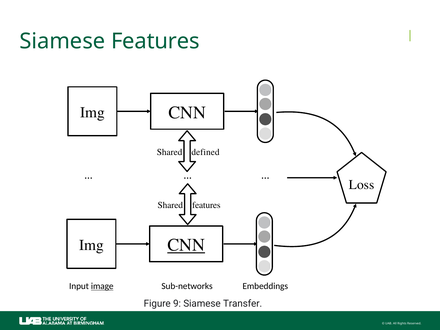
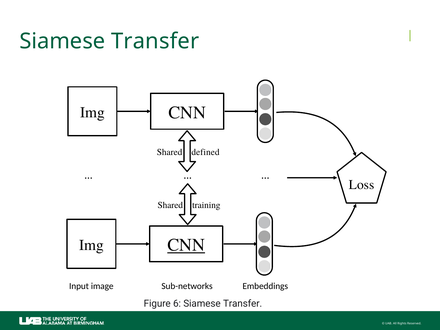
Features at (155, 41): Features -> Transfer
Shared features: features -> training
image underline: present -> none
9: 9 -> 6
